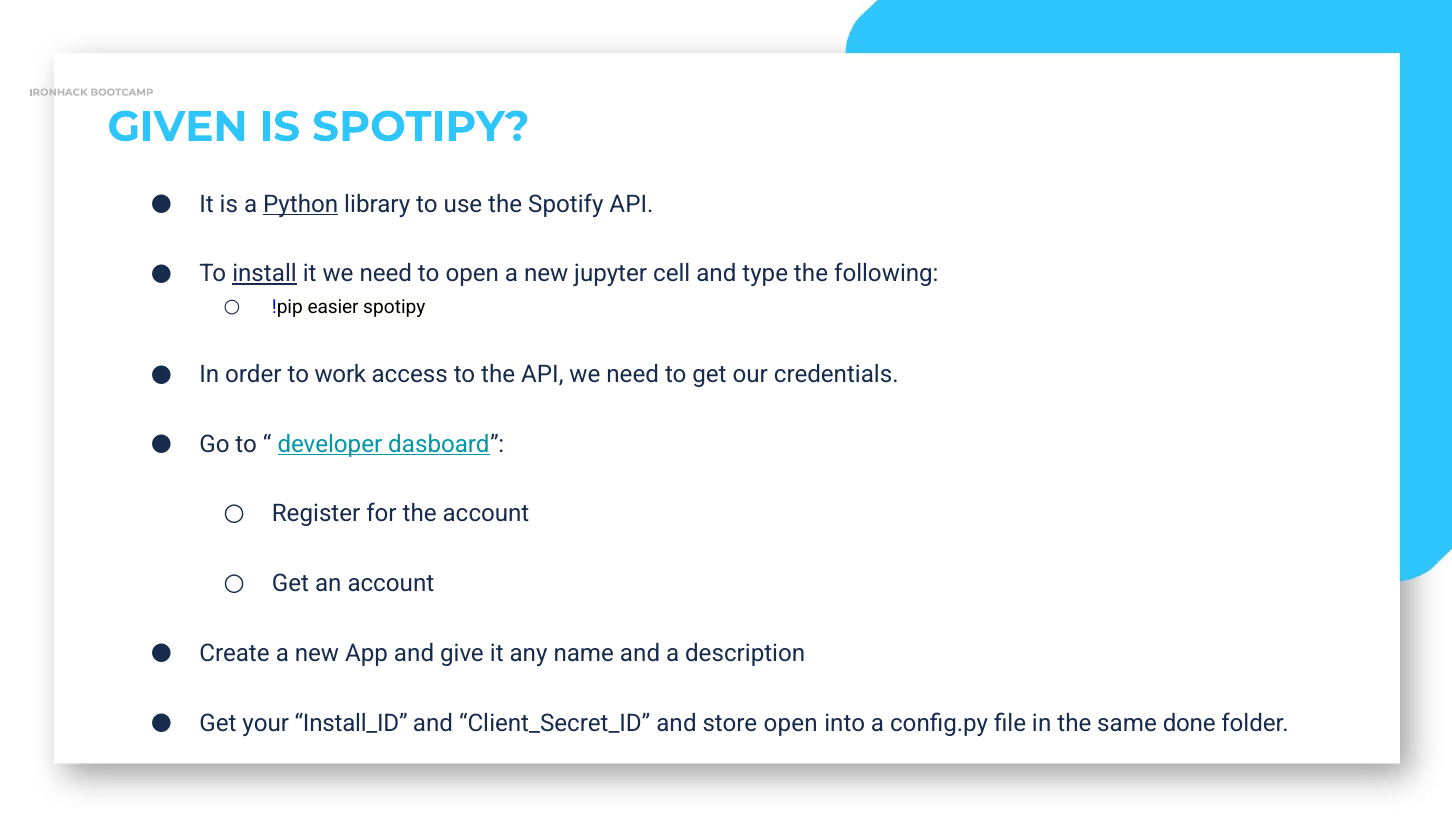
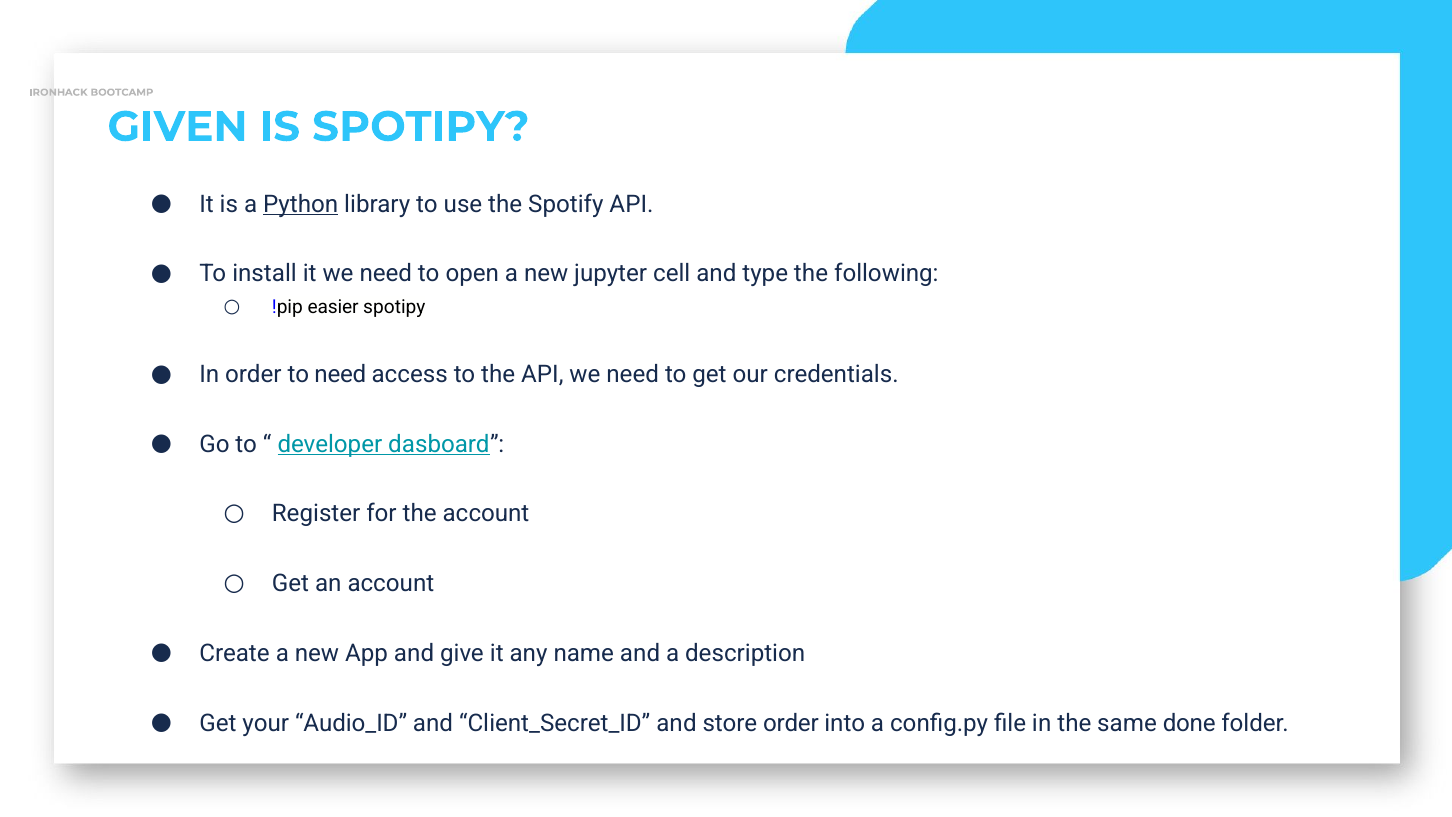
install underline: present -> none
to work: work -> need
Install_ID: Install_ID -> Audio_ID
store open: open -> order
